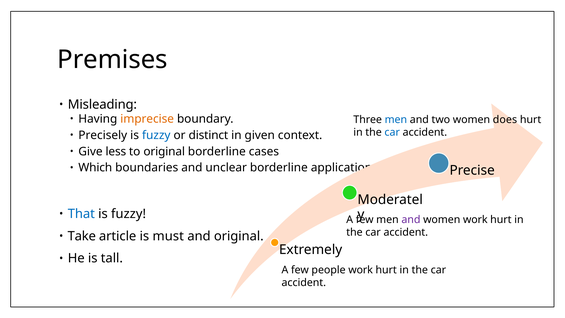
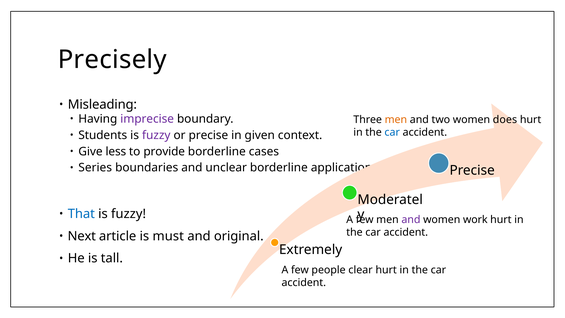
Premises: Premises -> Precisely
imprecise colour: orange -> purple
men at (396, 120) colour: blue -> orange
Precisely: Precisely -> Students
fuzzy at (156, 135) colour: blue -> purple
or distinct: distinct -> precise
to original: original -> provide
Which: Which -> Series
Take: Take -> Next
people work: work -> clear
